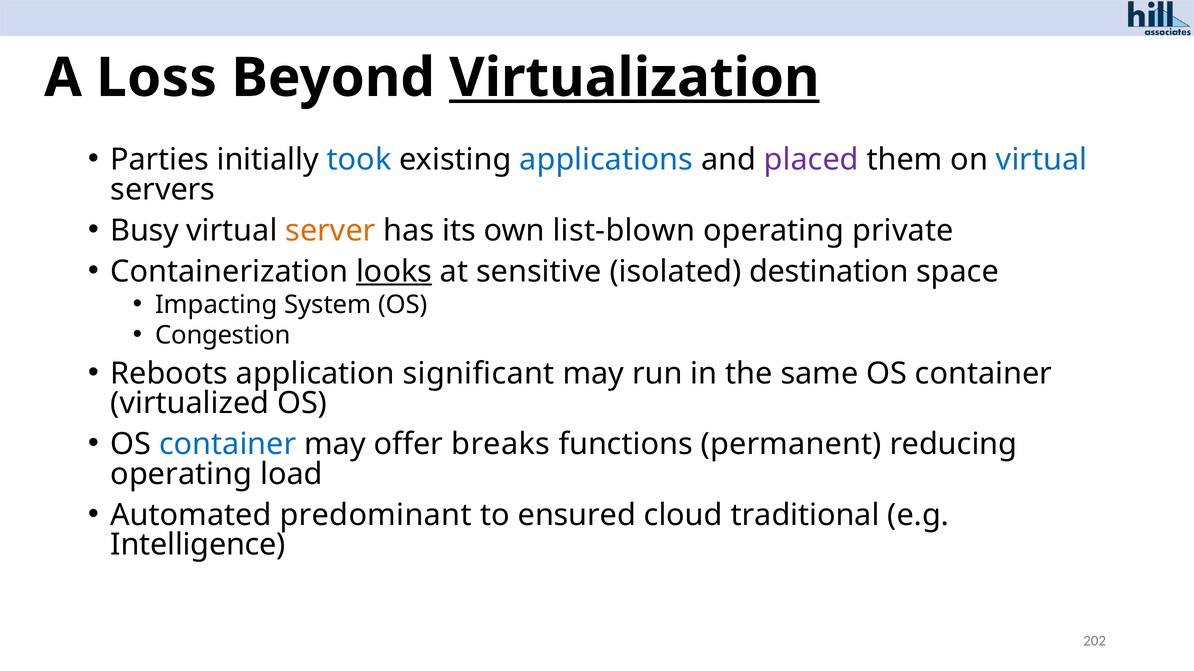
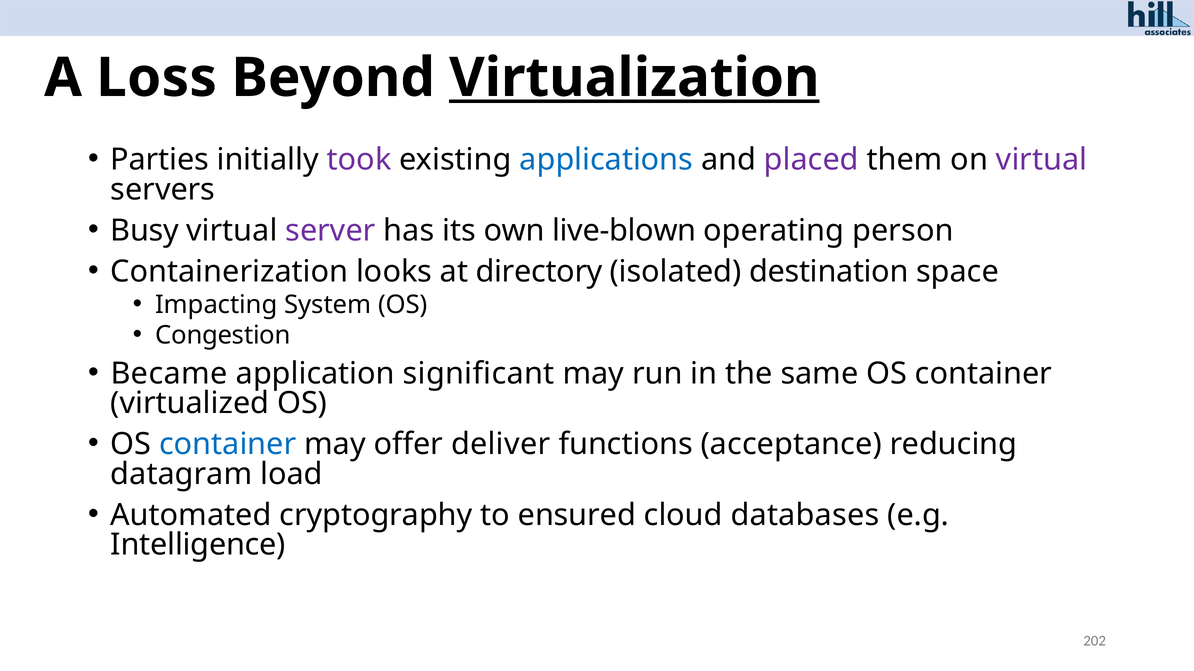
took colour: blue -> purple
virtual at (1042, 160) colour: blue -> purple
server colour: orange -> purple
list-blown: list-blown -> live-blown
private: private -> person
looks underline: present -> none
sensitive: sensitive -> directory
Reboots: Reboots -> Became
breaks: breaks -> deliver
permanent: permanent -> acceptance
operating at (181, 474): operating -> datagram
predominant: predominant -> cryptography
traditional: traditional -> databases
